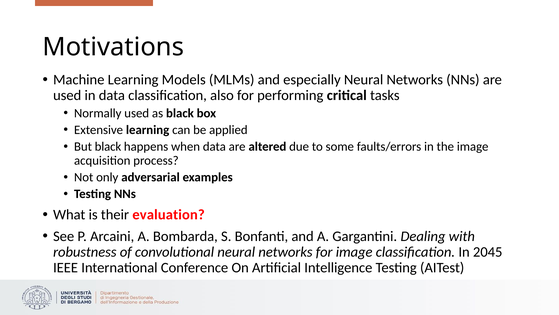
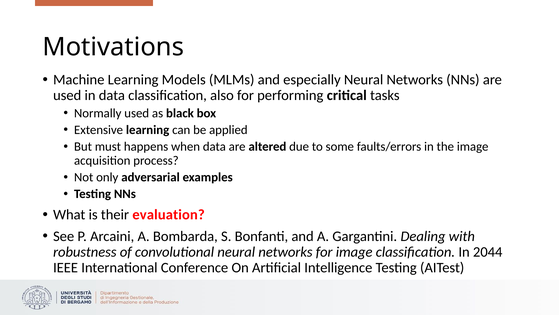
But black: black -> must
2045: 2045 -> 2044
